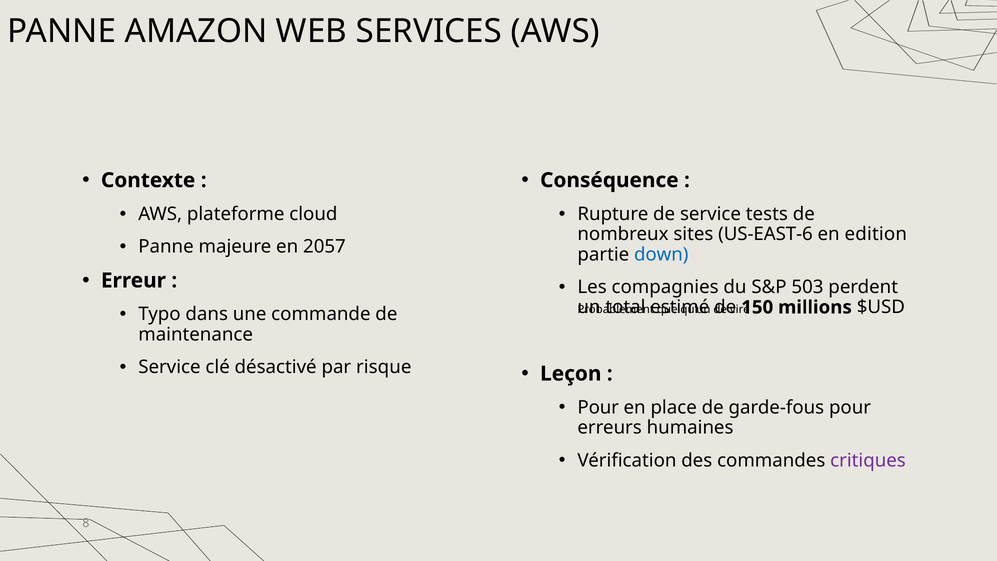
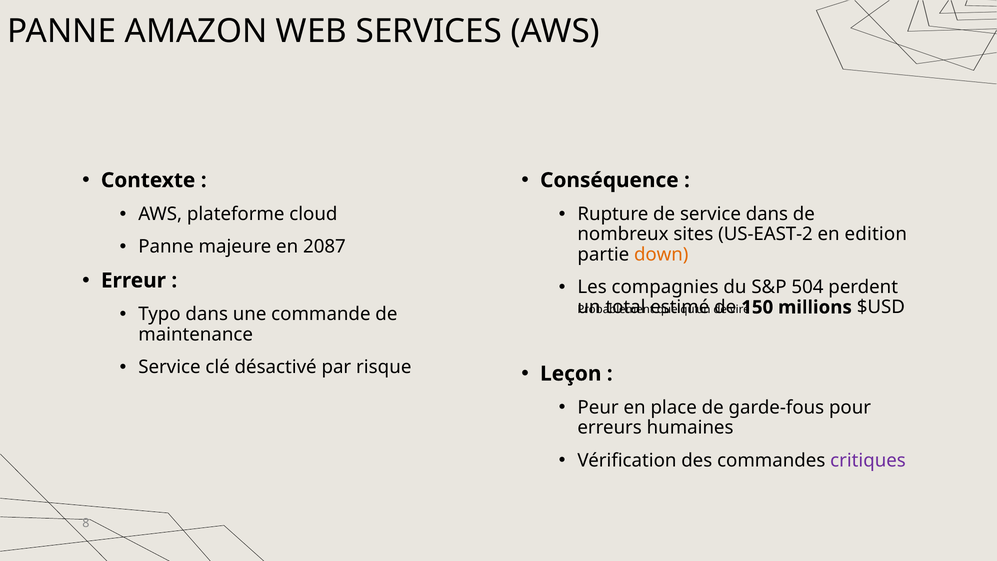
service tests: tests -> dans
US-EAST-6: US-EAST-6 -> US-EAST-2
2057: 2057 -> 2087
down colour: blue -> orange
503: 503 -> 504
Pour at (598, 407): Pour -> Peur
